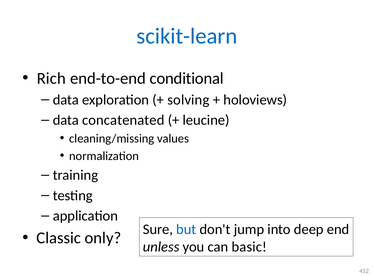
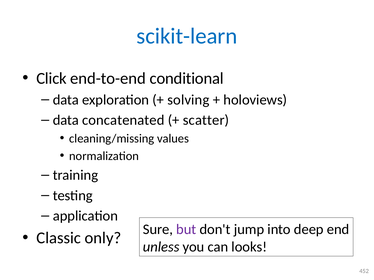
Rich: Rich -> Click
leucine: leucine -> scatter
but colour: blue -> purple
basic: basic -> looks
